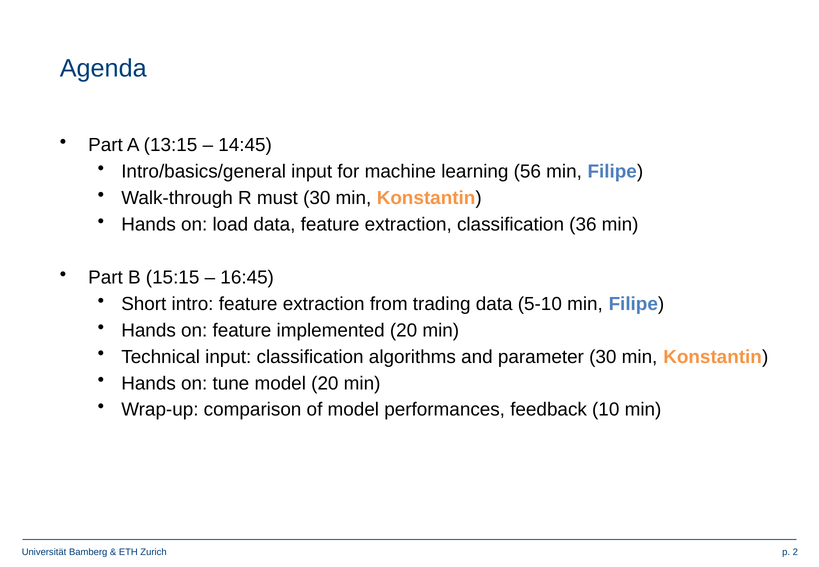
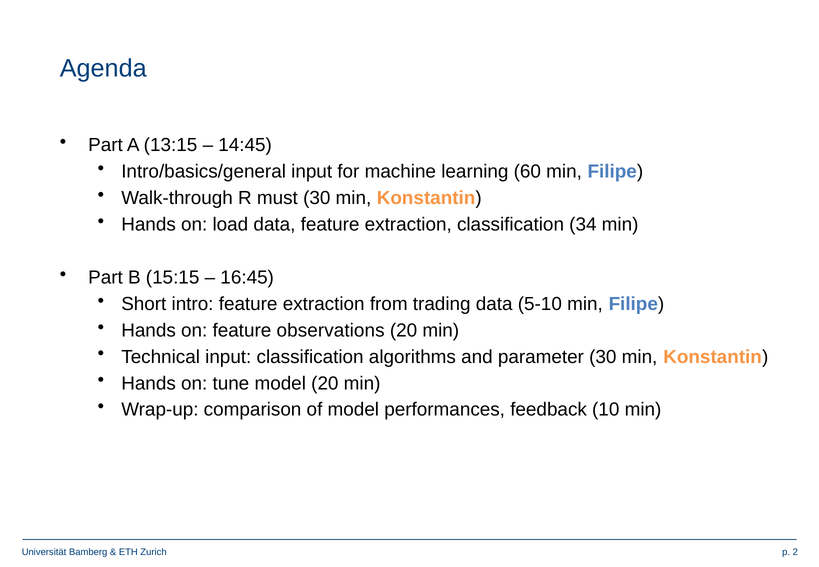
56: 56 -> 60
36: 36 -> 34
implemented: implemented -> observations
